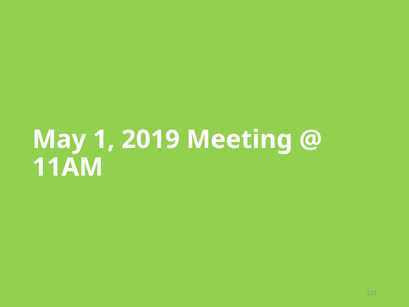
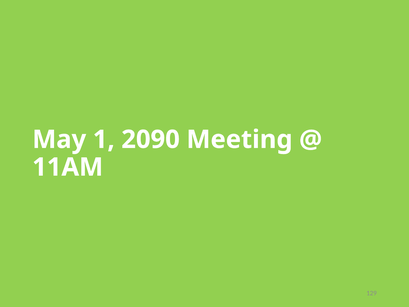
2019: 2019 -> 2090
